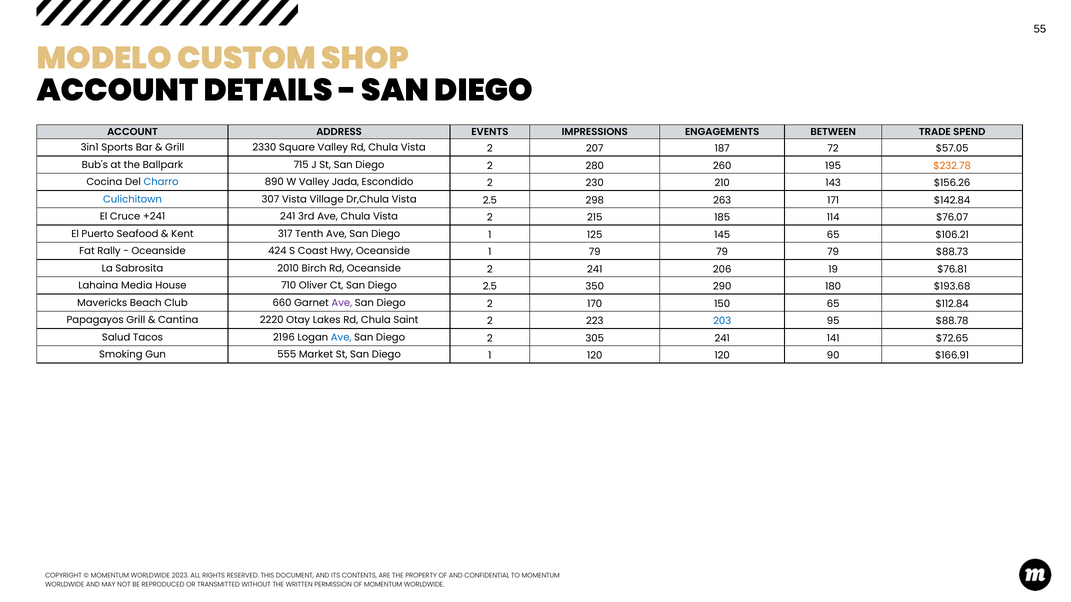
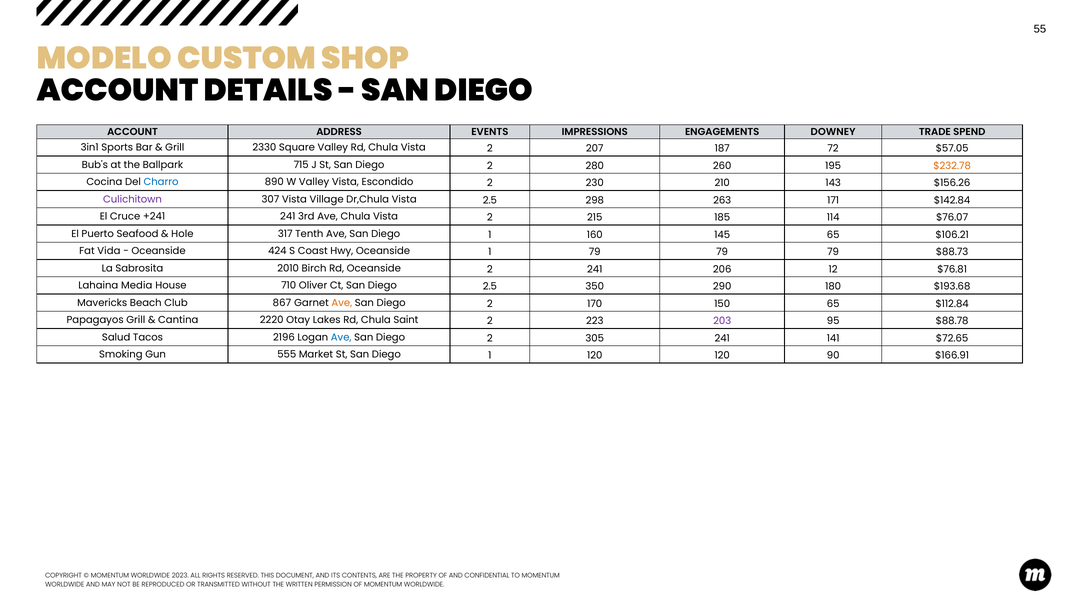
BETWEEN: BETWEEN -> DOWNEY
Valley Jada: Jada -> Vista
Culichitown colour: blue -> purple
Kent: Kent -> Hole
125: 125 -> 160
Rally: Rally -> Vida
19: 19 -> 12
660: 660 -> 867
Ave at (342, 303) colour: purple -> orange
203 colour: blue -> purple
